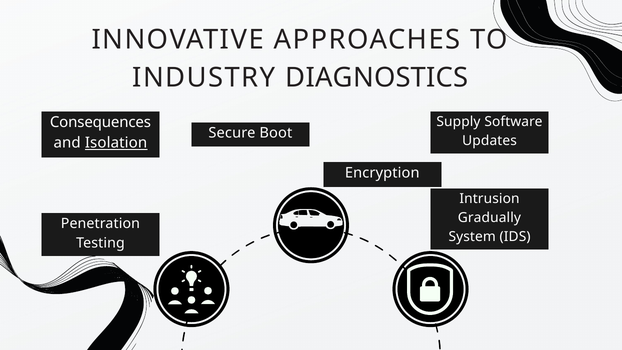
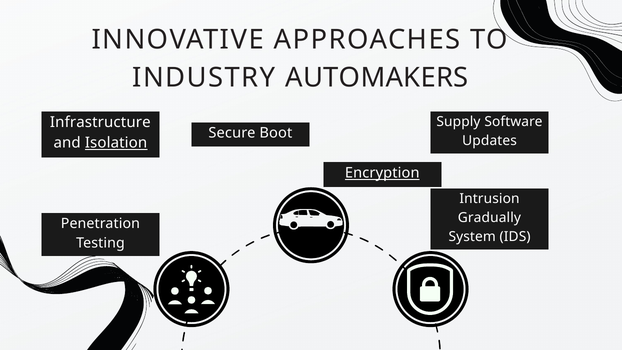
DIAGNOSTICS: DIAGNOSTICS -> AUTOMAKERS
Consequences: Consequences -> Infrastructure
Encryption underline: none -> present
